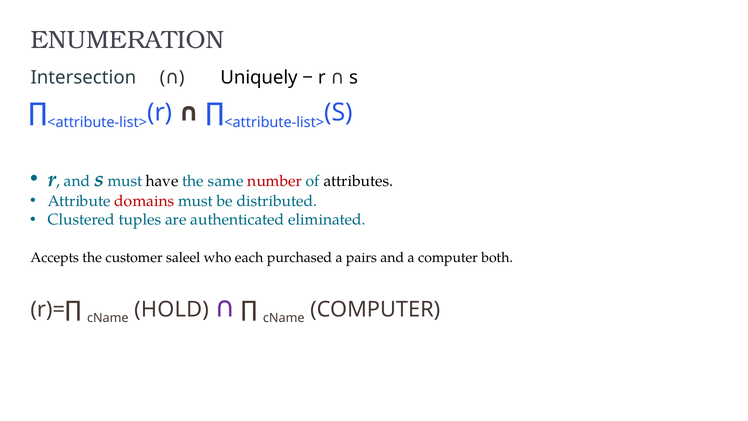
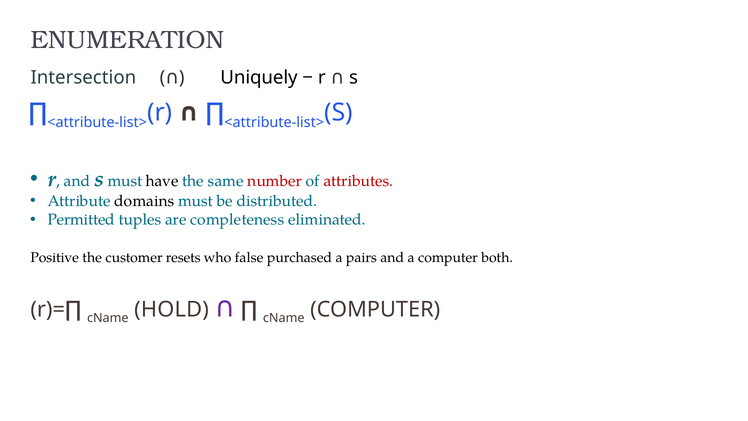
attributes colour: black -> red
domains colour: red -> black
Clustered: Clustered -> Permitted
authenticated: authenticated -> completeness
Accepts: Accepts -> Positive
saleel: saleel -> resets
each: each -> false
